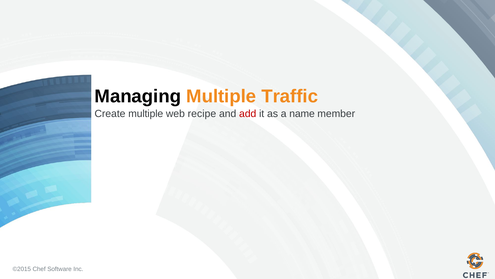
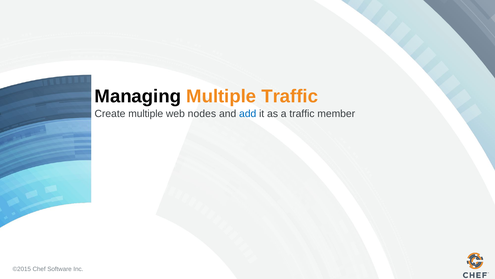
recipe: recipe -> nodes
add colour: red -> blue
a name: name -> traffic
